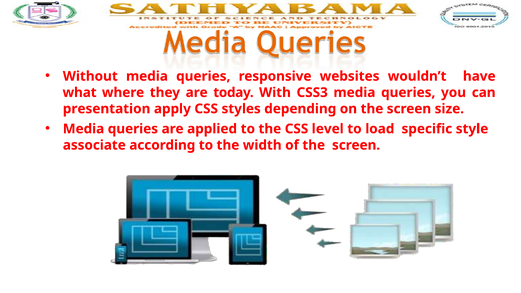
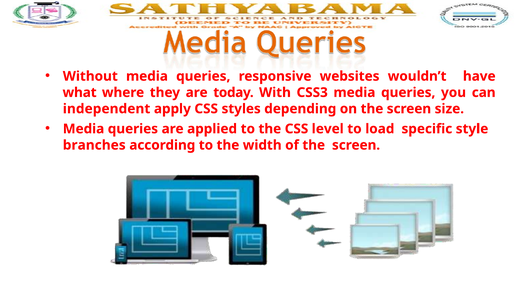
presentation: presentation -> independent
associate: associate -> branches
